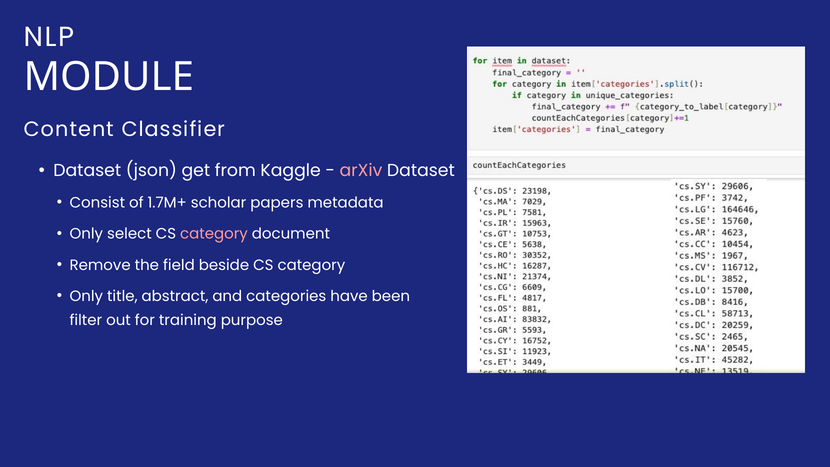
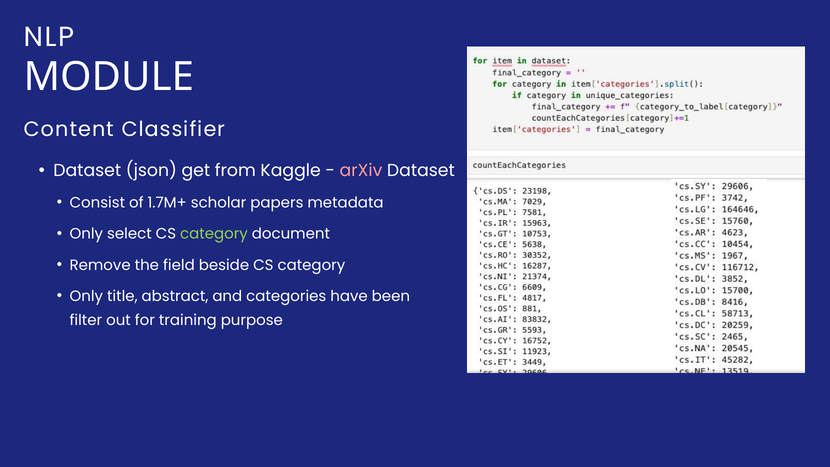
category at (214, 234) colour: pink -> light green
